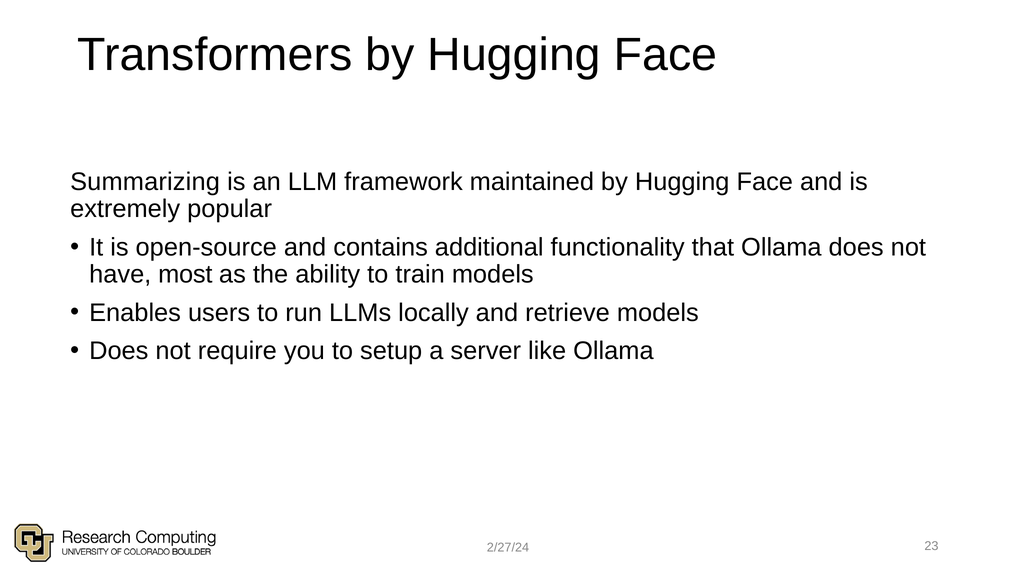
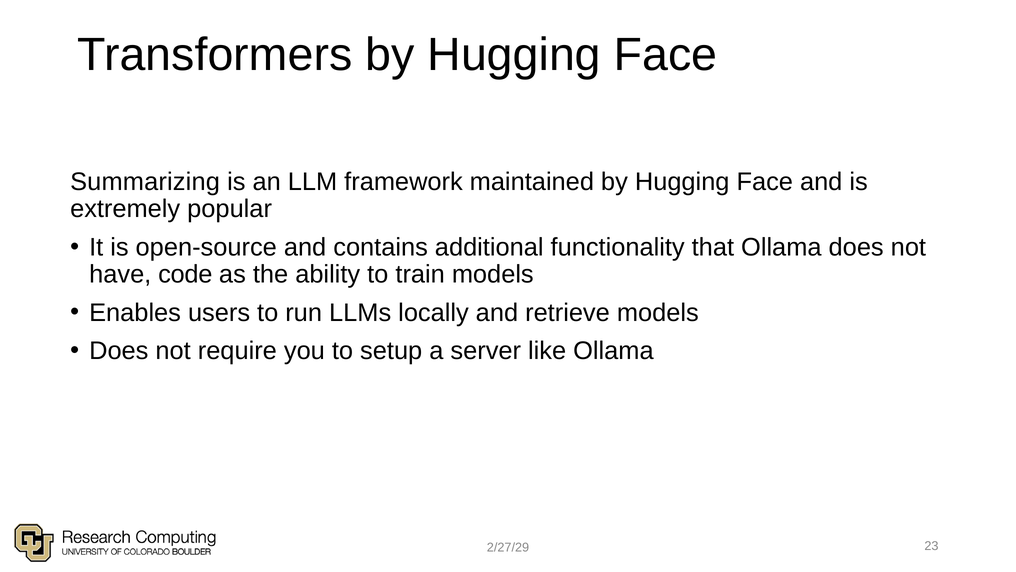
most: most -> code
2/27/24: 2/27/24 -> 2/27/29
